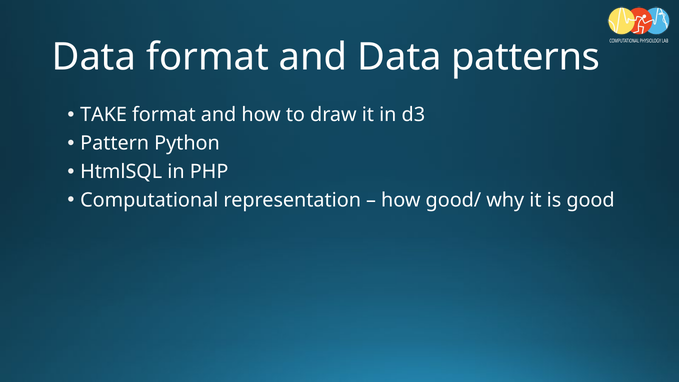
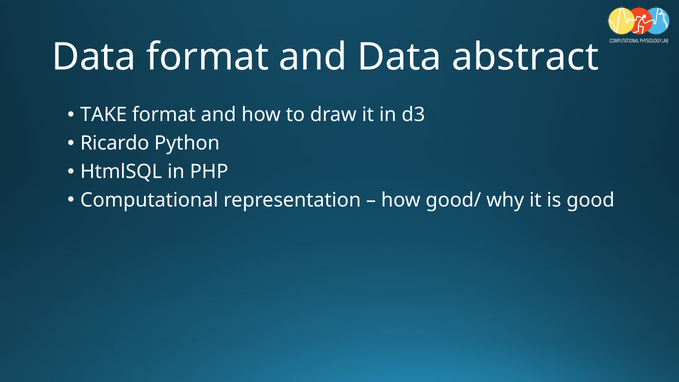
patterns: patterns -> abstract
Pattern: Pattern -> Ricardo
